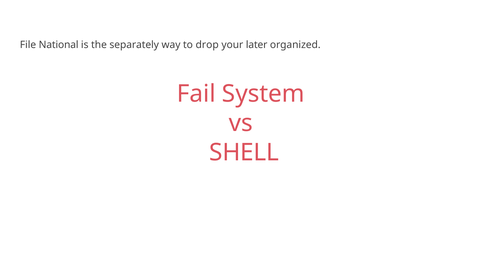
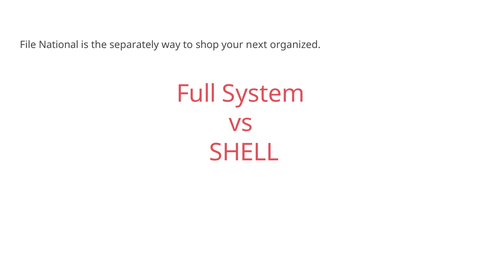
drop: drop -> shop
later: later -> next
Fail: Fail -> Full
